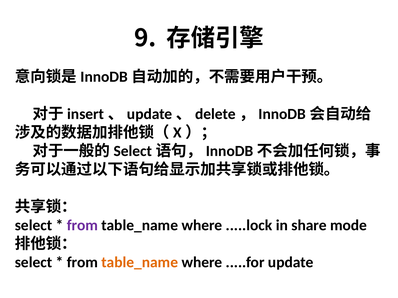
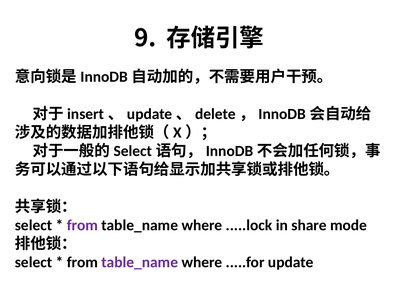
table_name at (140, 263) colour: orange -> purple
